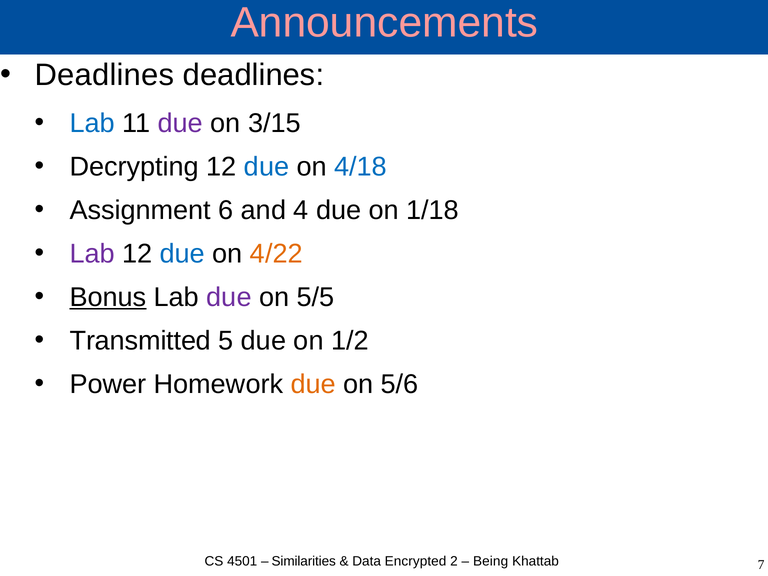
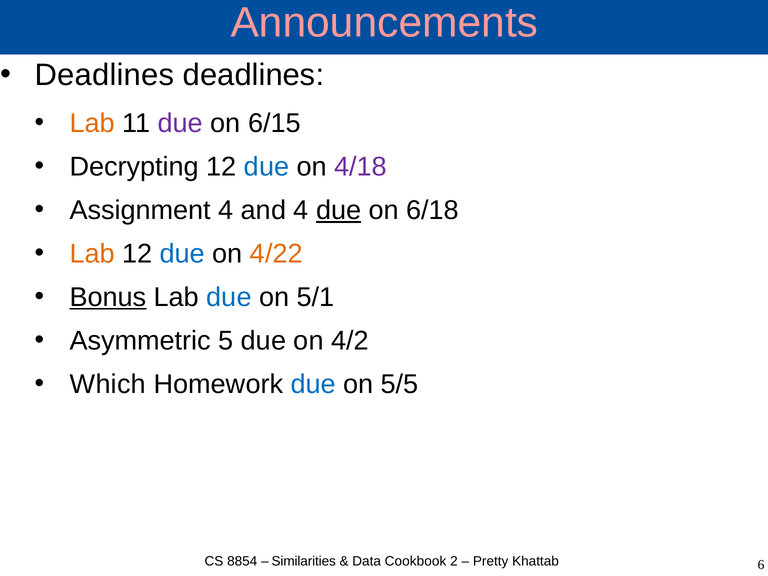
Lab at (92, 124) colour: blue -> orange
3/15: 3/15 -> 6/15
4/18 colour: blue -> purple
Assignment 6: 6 -> 4
due at (339, 210) underline: none -> present
1/18: 1/18 -> 6/18
Lab at (92, 254) colour: purple -> orange
due at (229, 297) colour: purple -> blue
5/5: 5/5 -> 5/1
Transmitted: Transmitted -> Asymmetric
1/2: 1/2 -> 4/2
Power: Power -> Which
due at (313, 384) colour: orange -> blue
5/6: 5/6 -> 5/5
4501: 4501 -> 8854
Encrypted: Encrypted -> Cookbook
Being: Being -> Pretty
7: 7 -> 6
